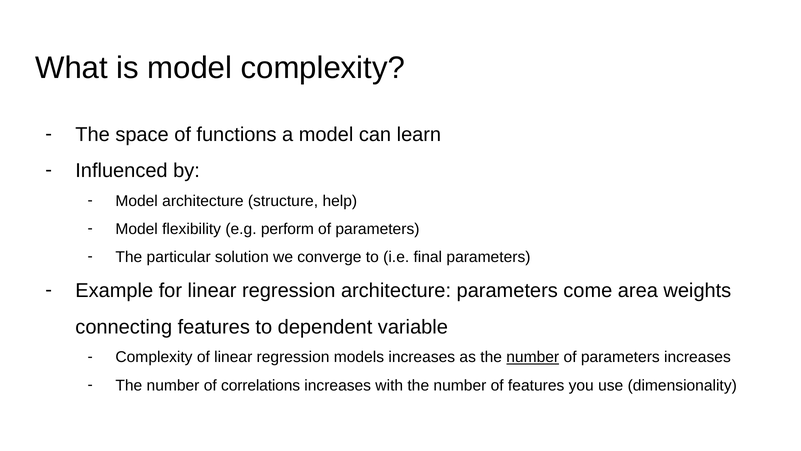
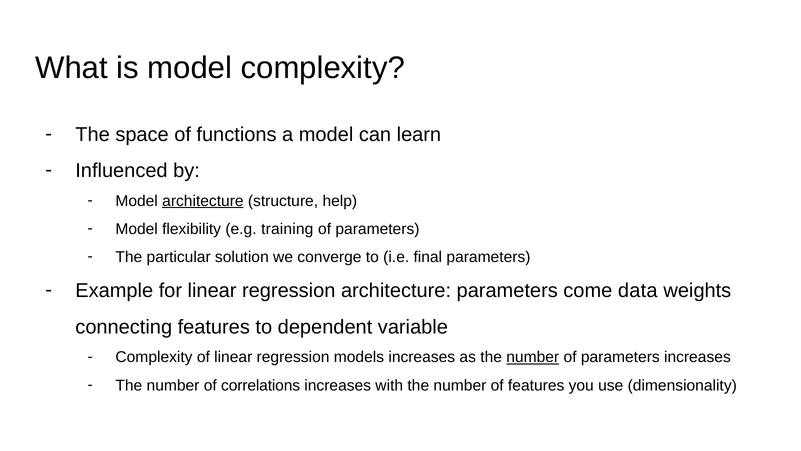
architecture at (203, 201) underline: none -> present
perform: perform -> training
area: area -> data
